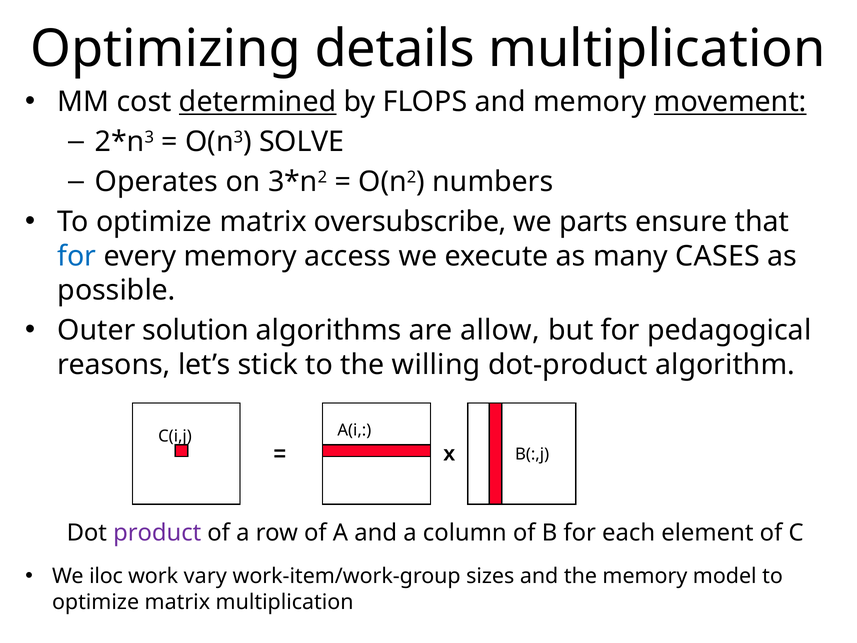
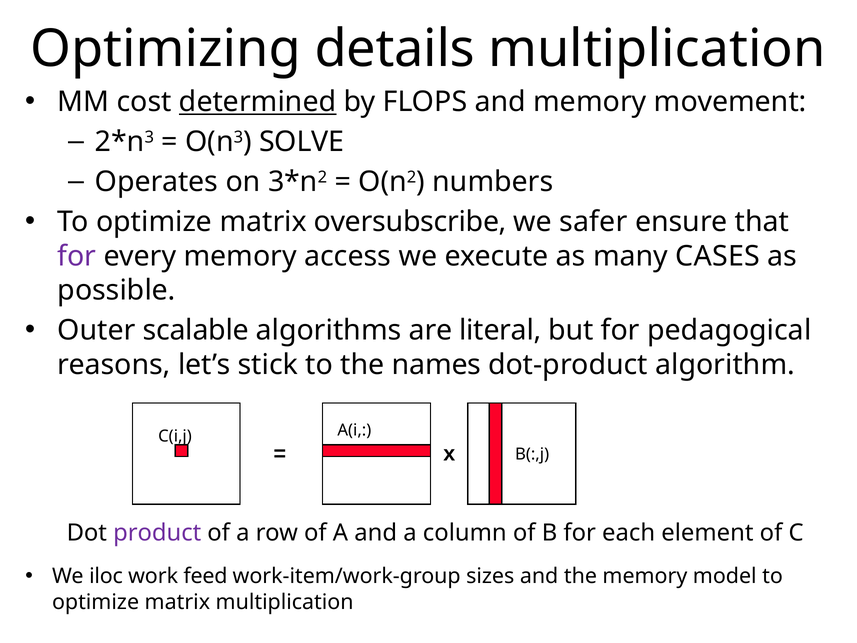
movement underline: present -> none
parts: parts -> safer
for at (77, 256) colour: blue -> purple
solution: solution -> scalable
allow: allow -> literal
willing: willing -> names
vary: vary -> feed
